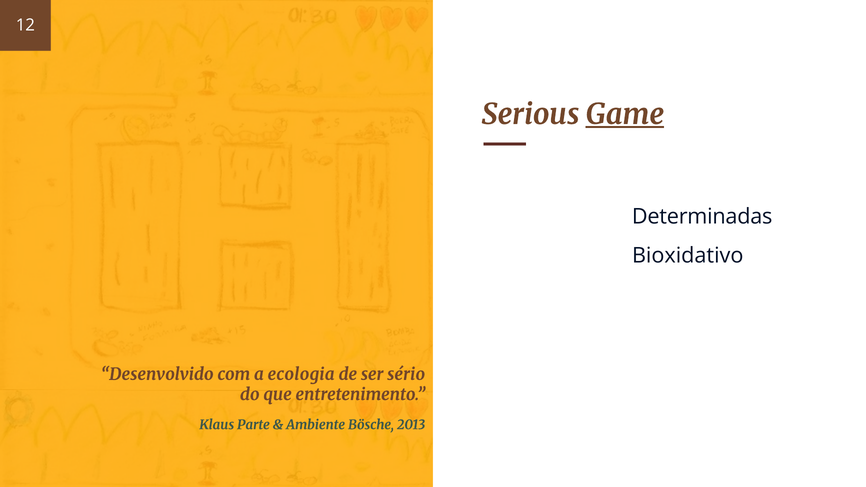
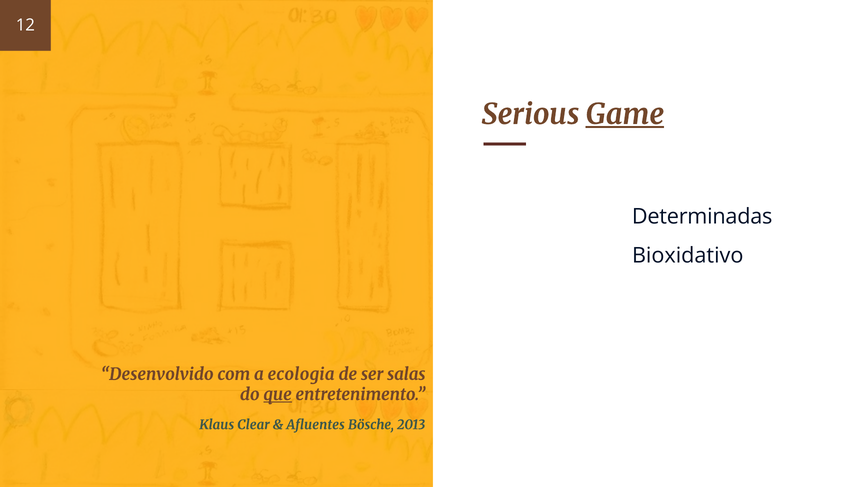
sério: sério -> salas
que underline: none -> present
Parte: Parte -> Clear
Ambiente: Ambiente -> Afluentes
